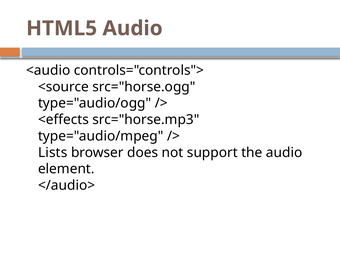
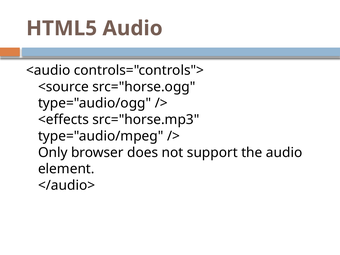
Lists: Lists -> Only
